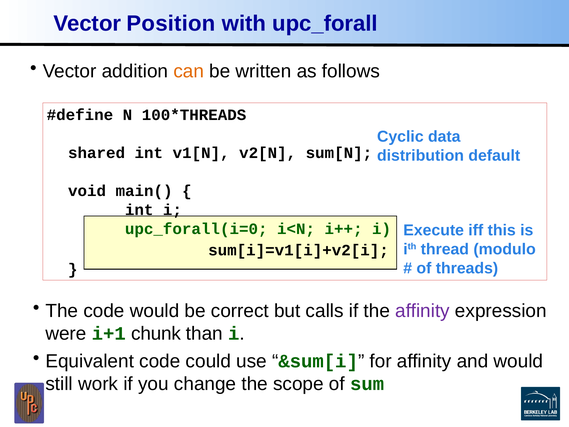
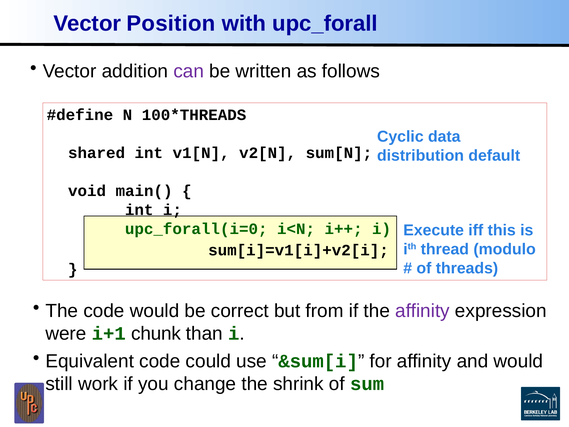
can colour: orange -> purple
calls: calls -> from
scope: scope -> shrink
